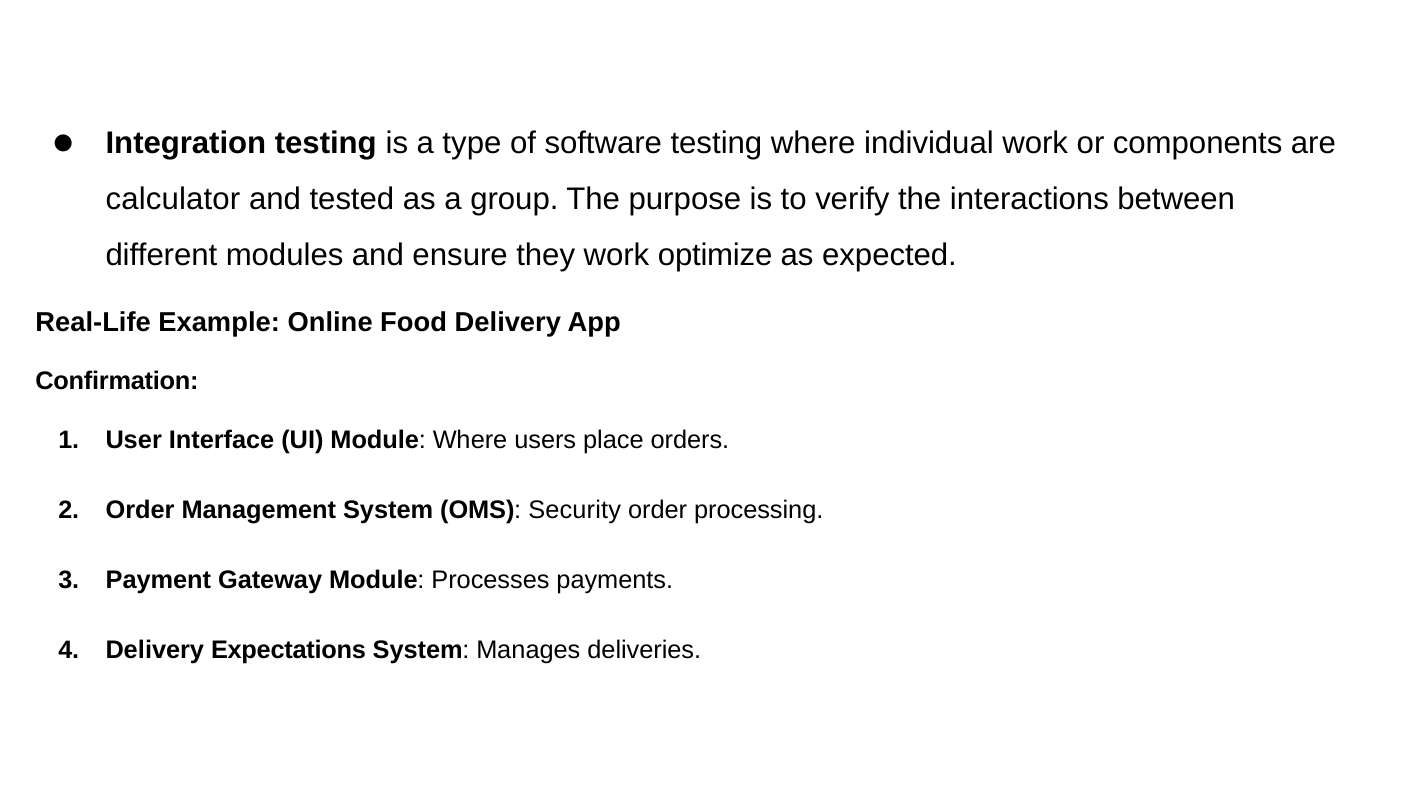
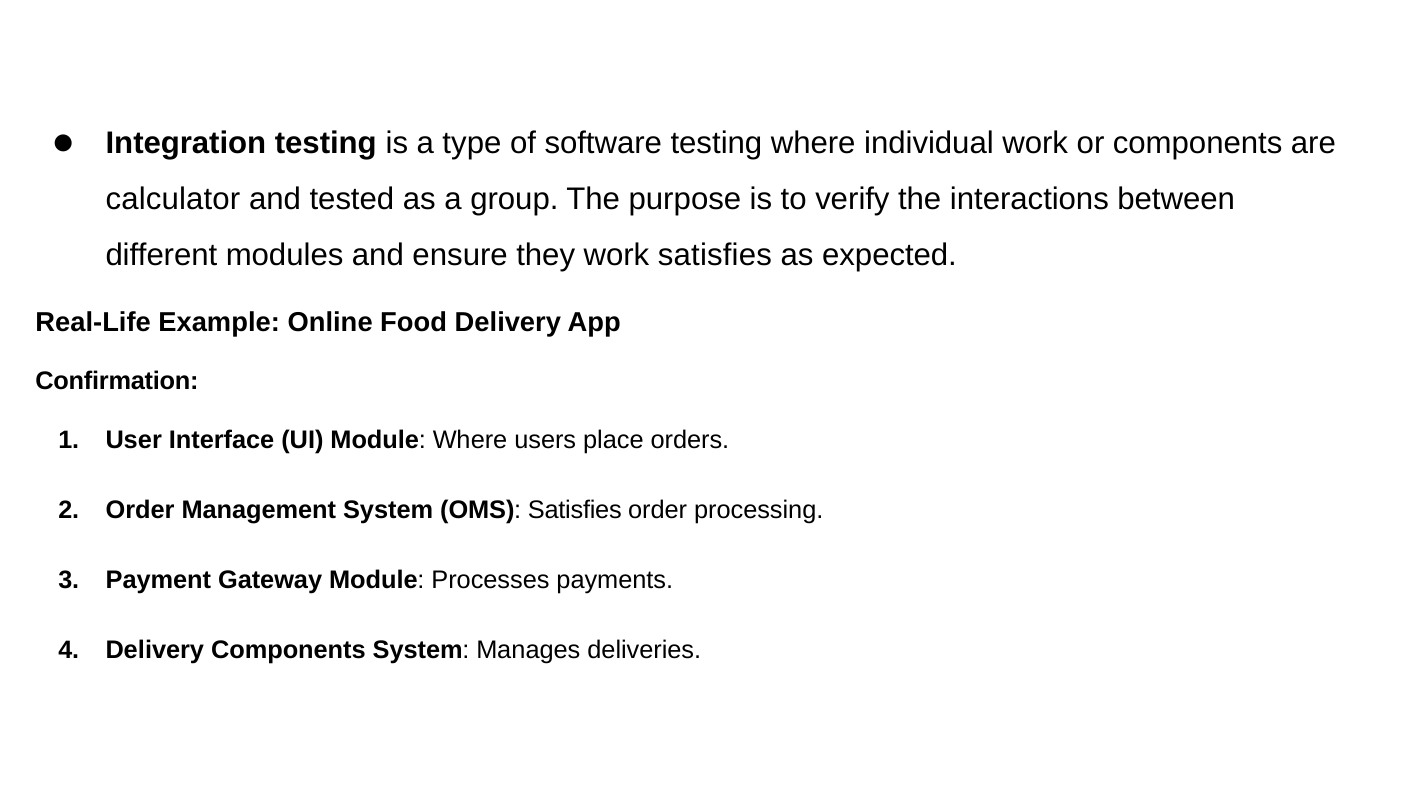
work optimize: optimize -> satisfies
OMS Security: Security -> Satisfies
Delivery Expectations: Expectations -> Components
